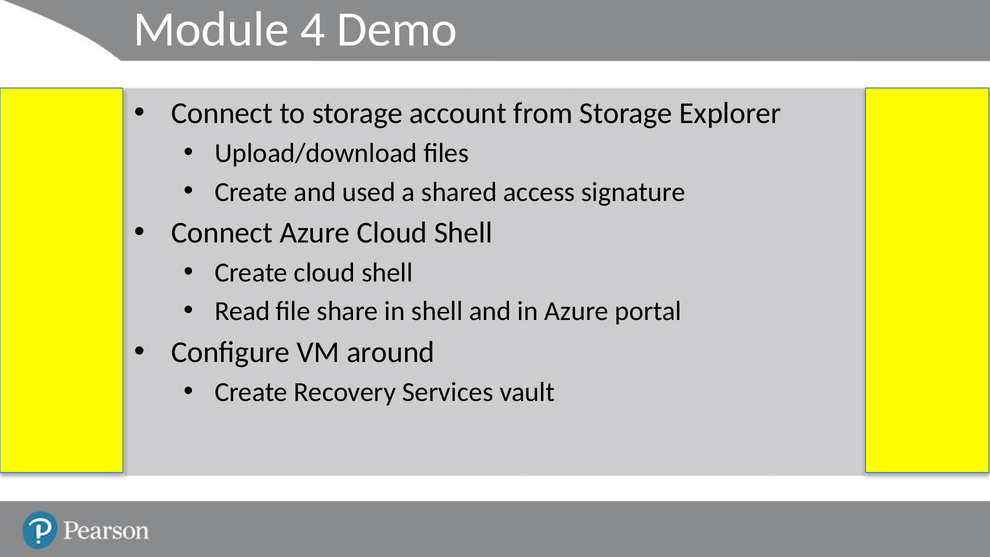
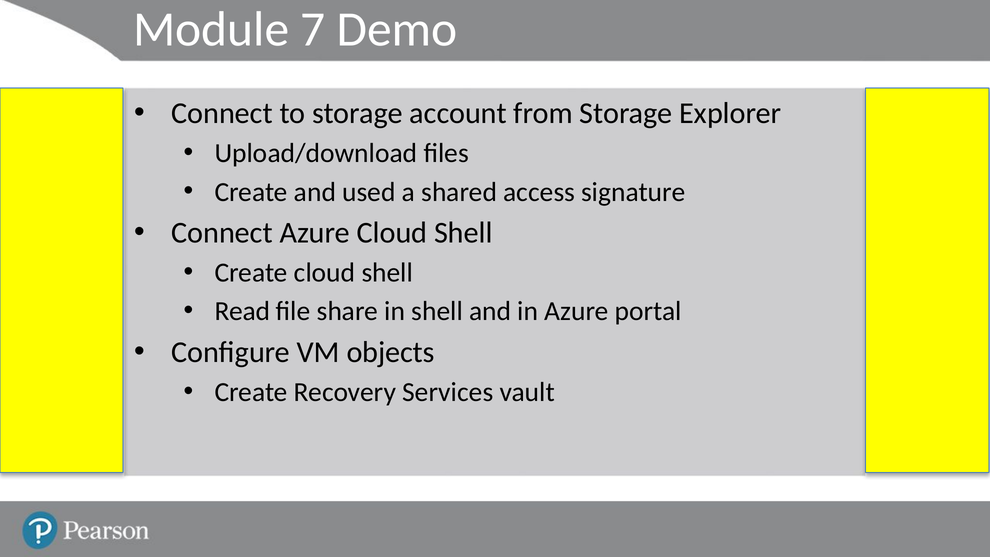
4: 4 -> 7
around: around -> objects
